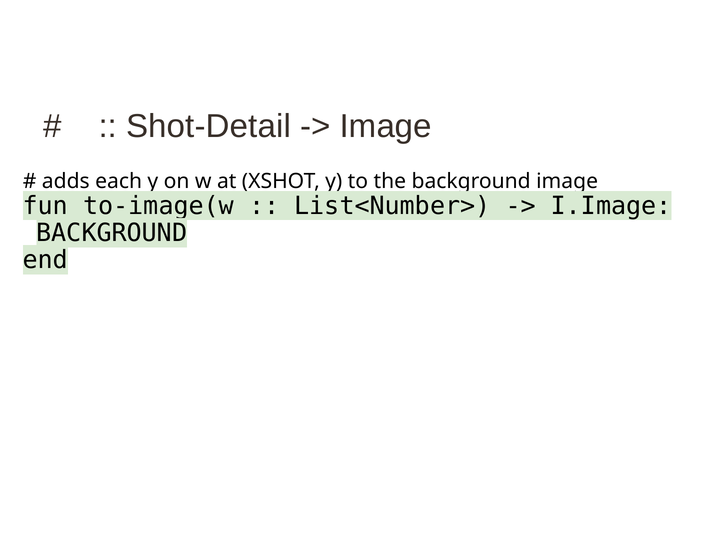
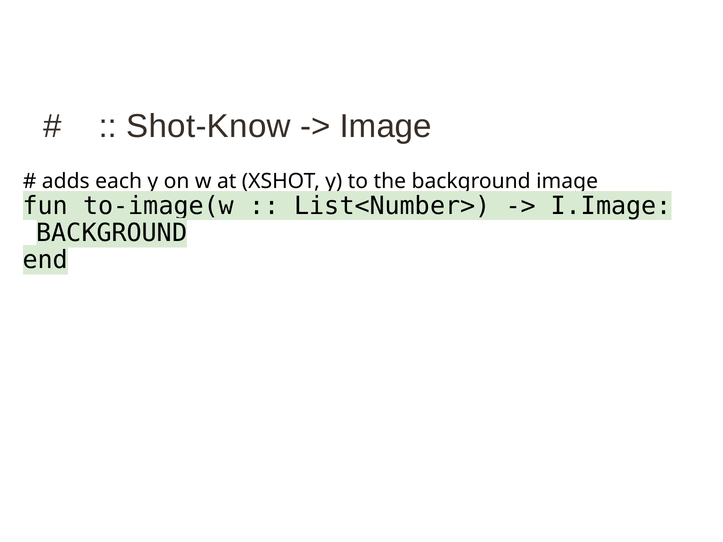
Shot-Detail: Shot-Detail -> Shot-Know
